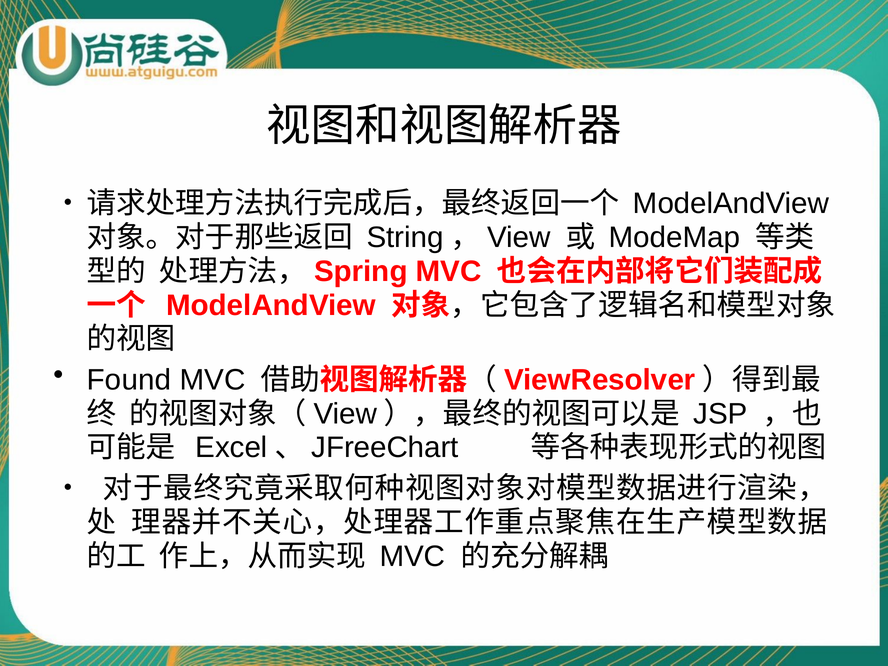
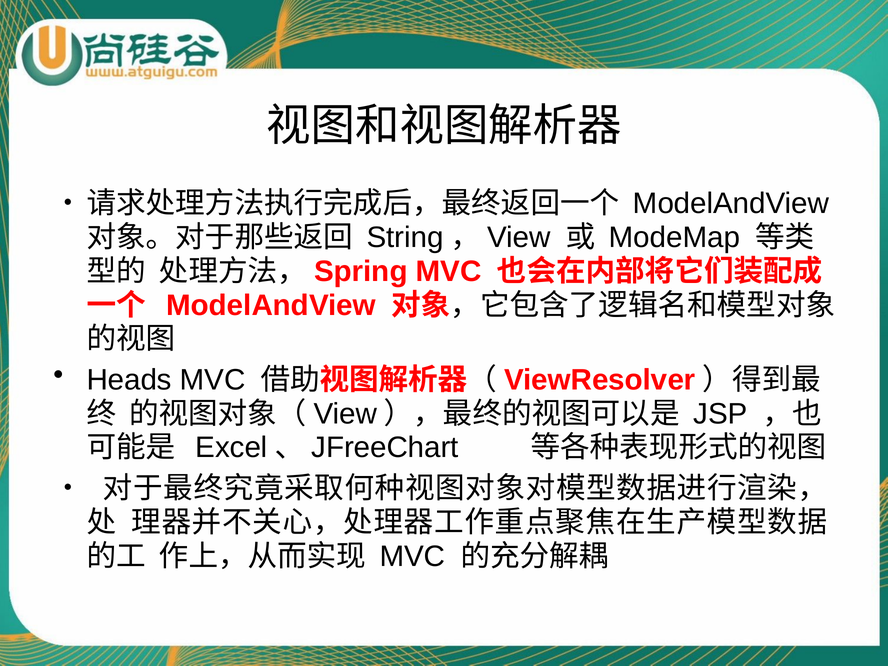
Found: Found -> Heads
